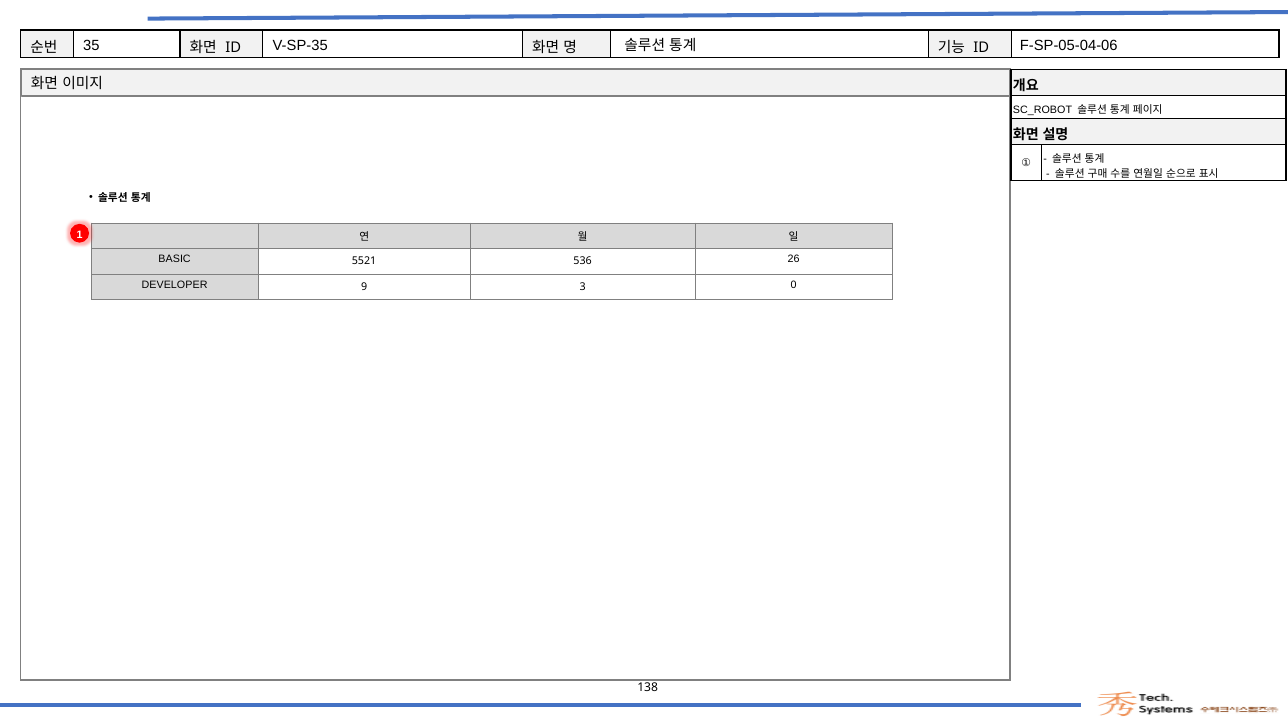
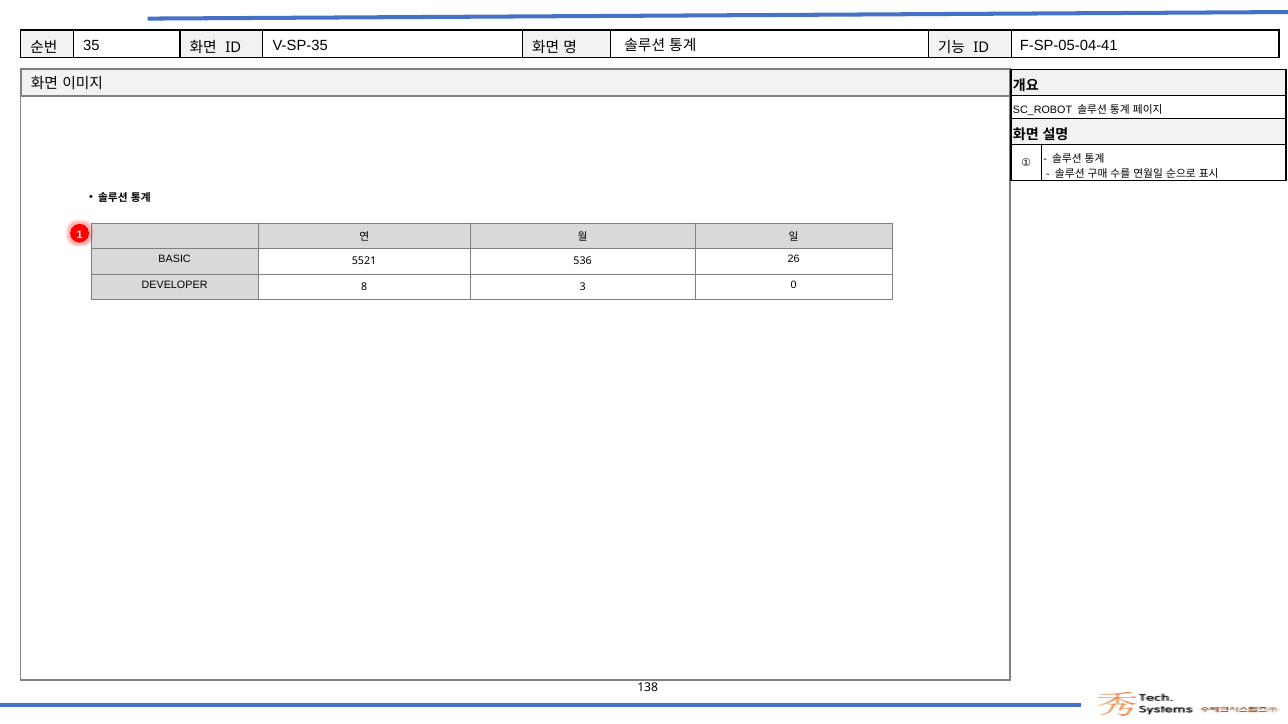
F-SP-05-04-06: F-SP-05-04-06 -> F-SP-05-04-41
9: 9 -> 8
